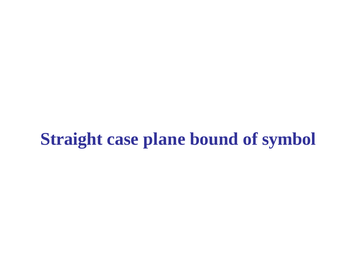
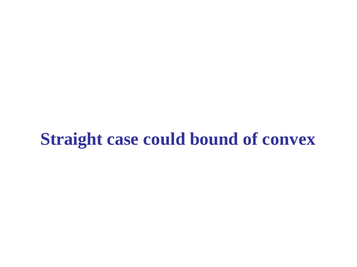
plane: plane -> could
symbol: symbol -> convex
